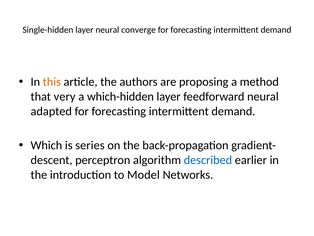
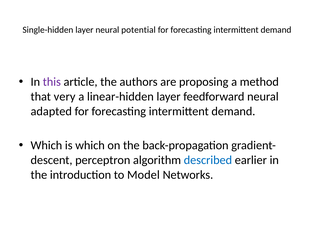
converge: converge -> potential
this colour: orange -> purple
which-hidden: which-hidden -> linear-hidden
is series: series -> which
